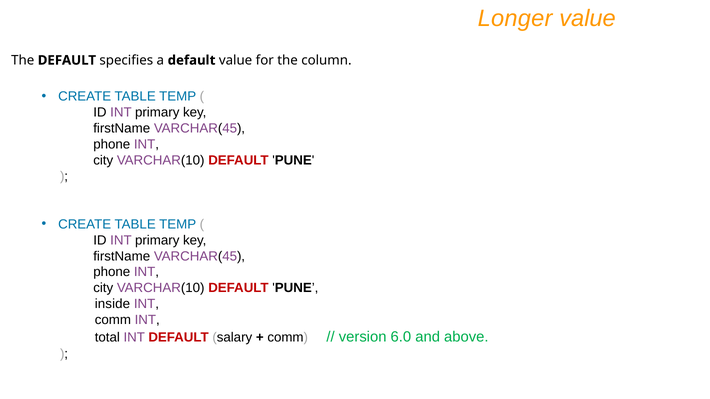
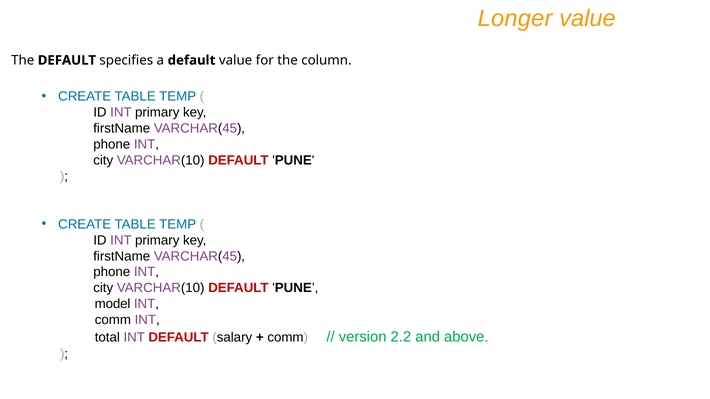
inside: inside -> model
6.0: 6.0 -> 2.2
